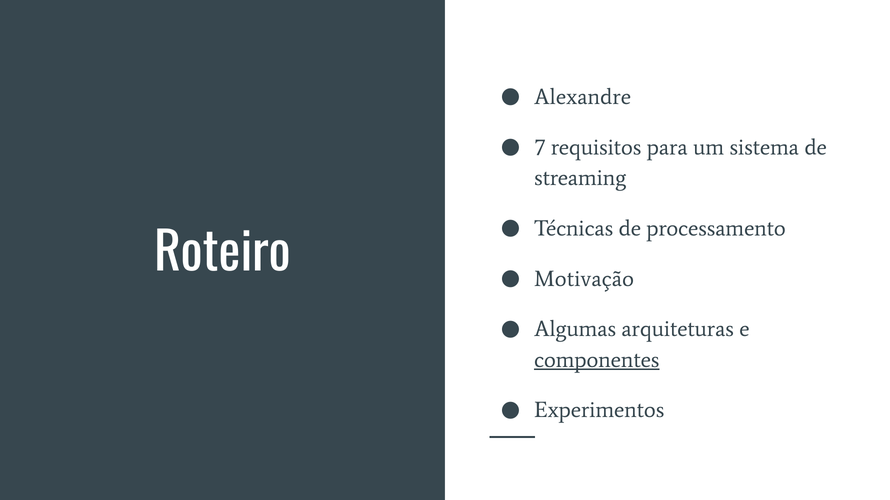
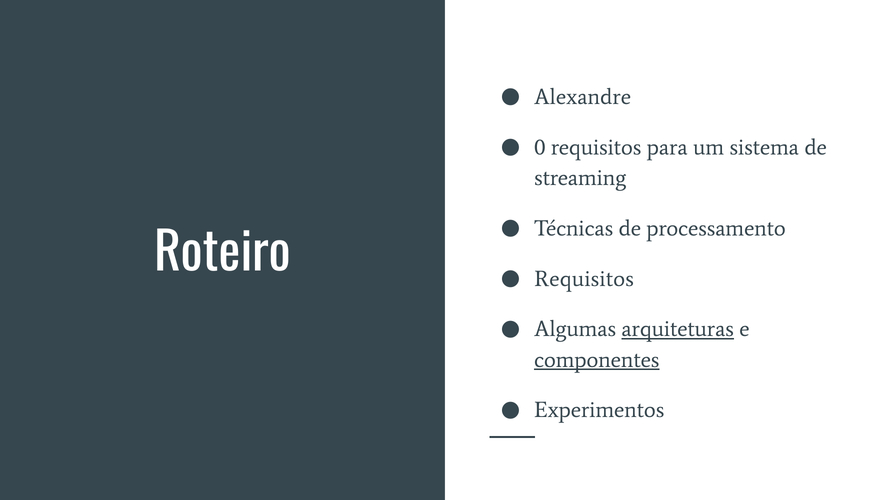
7: 7 -> 0
Motivação at (584, 279): Motivação -> Requisitos
arquiteturas underline: none -> present
